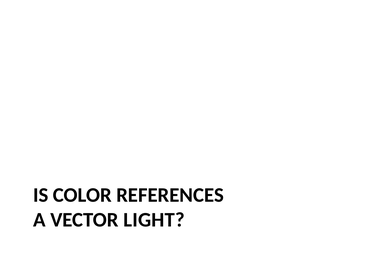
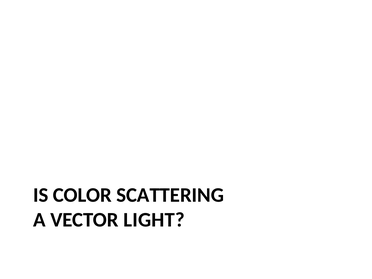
REFERENCES: REFERENCES -> SCATTERING
